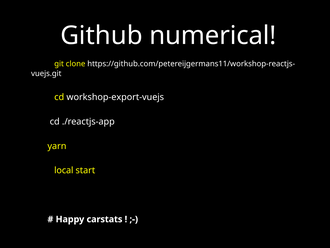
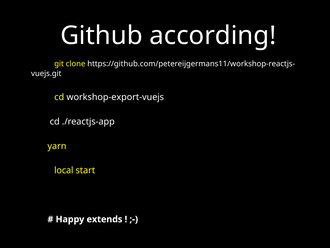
numerical: numerical -> according
carstats: carstats -> extends
